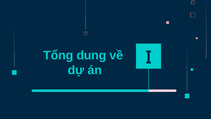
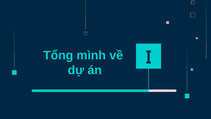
dung: dung -> mình
